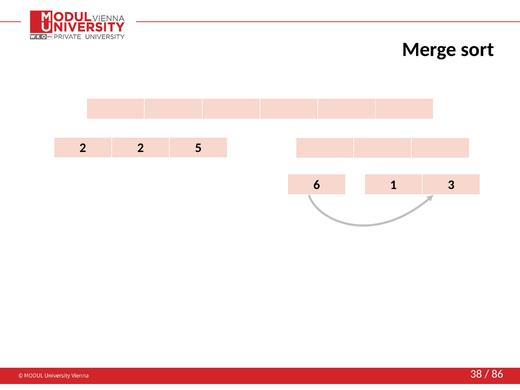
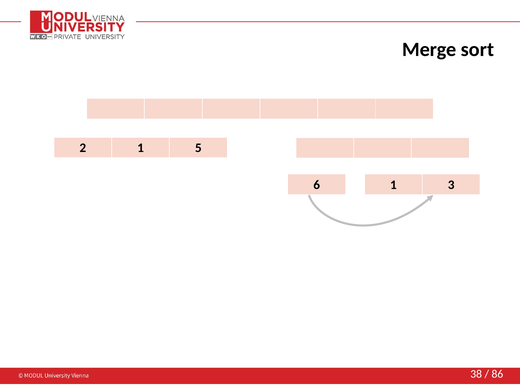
2 2: 2 -> 1
